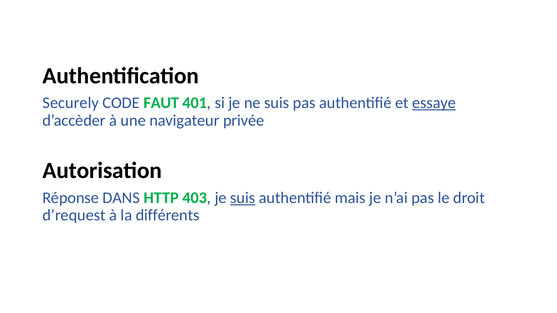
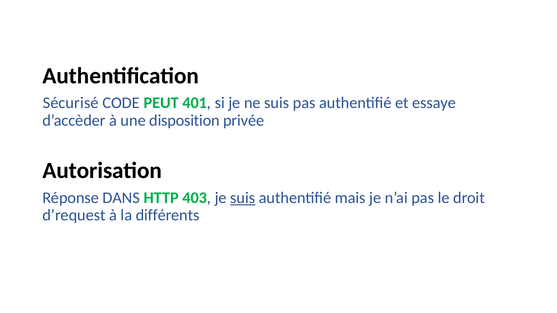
Securely: Securely -> Sécurisé
FAUT: FAUT -> PEUT
essaye underline: present -> none
navigateur: navigateur -> disposition
